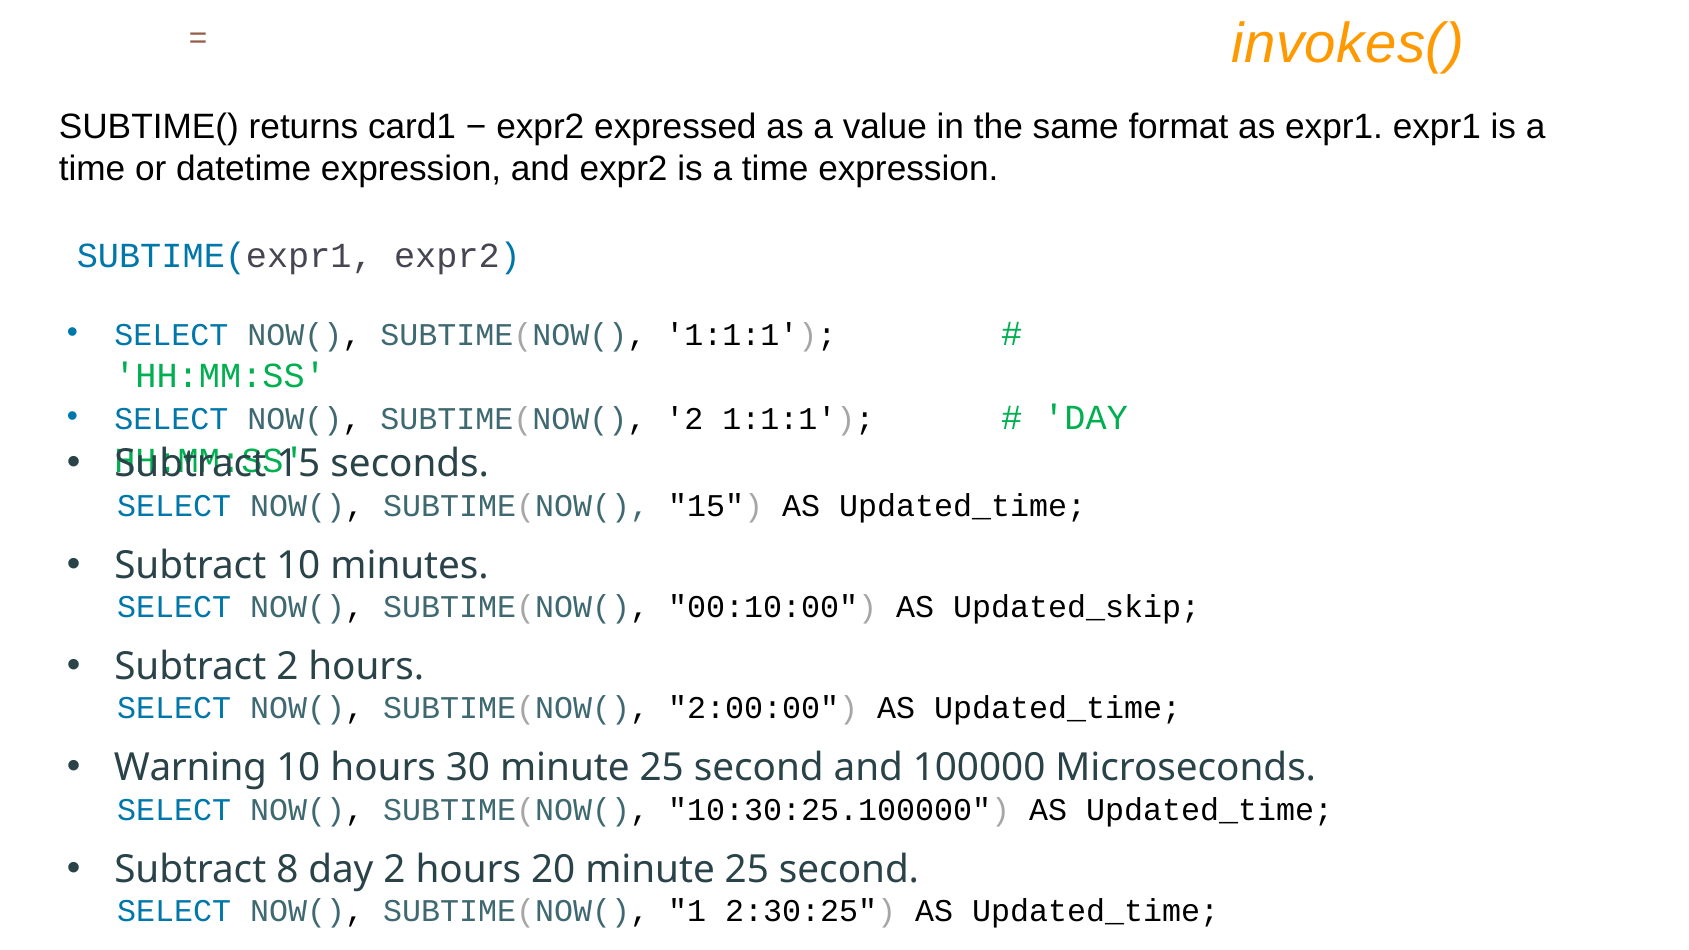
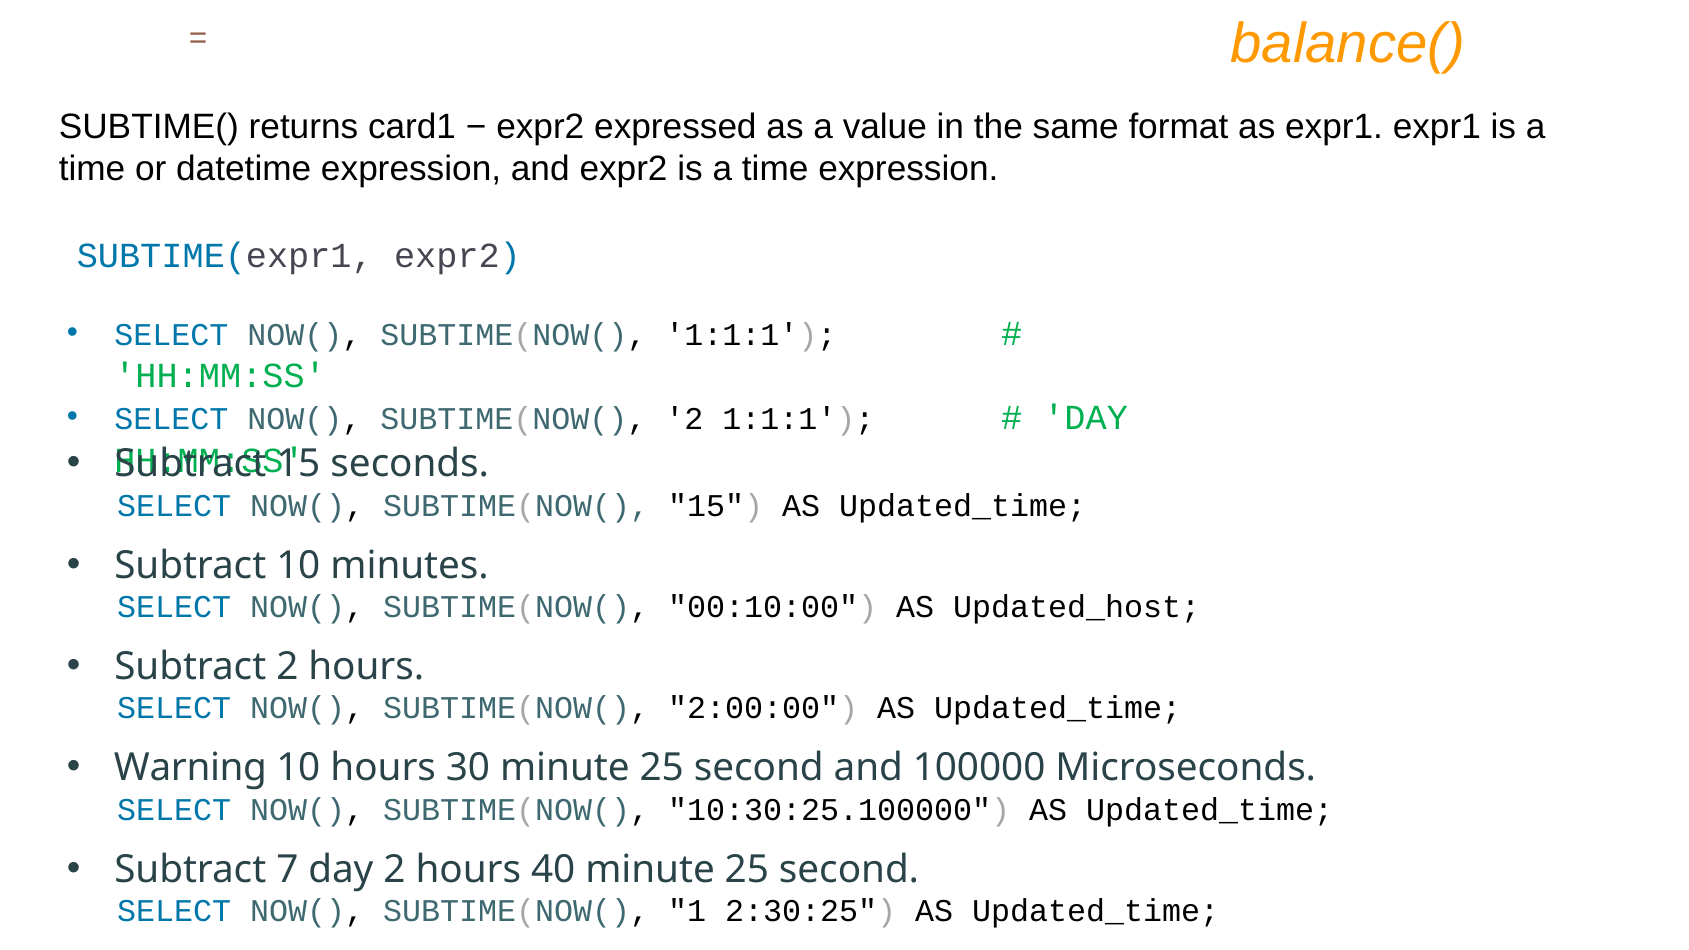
invokes(: invokes( -> balance(
Updated_skip: Updated_skip -> Updated_host
8: 8 -> 7
20: 20 -> 40
